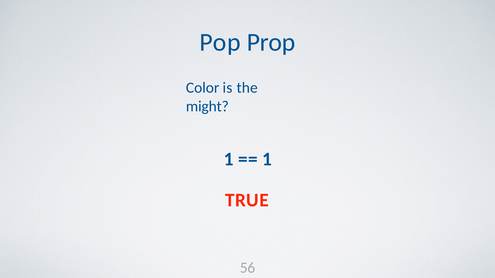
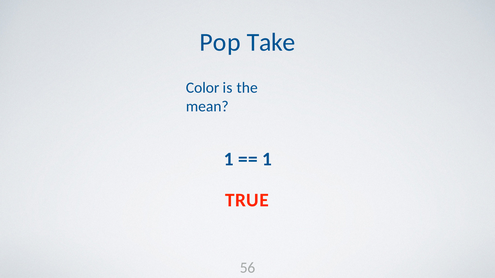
Prop: Prop -> Take
might: might -> mean
